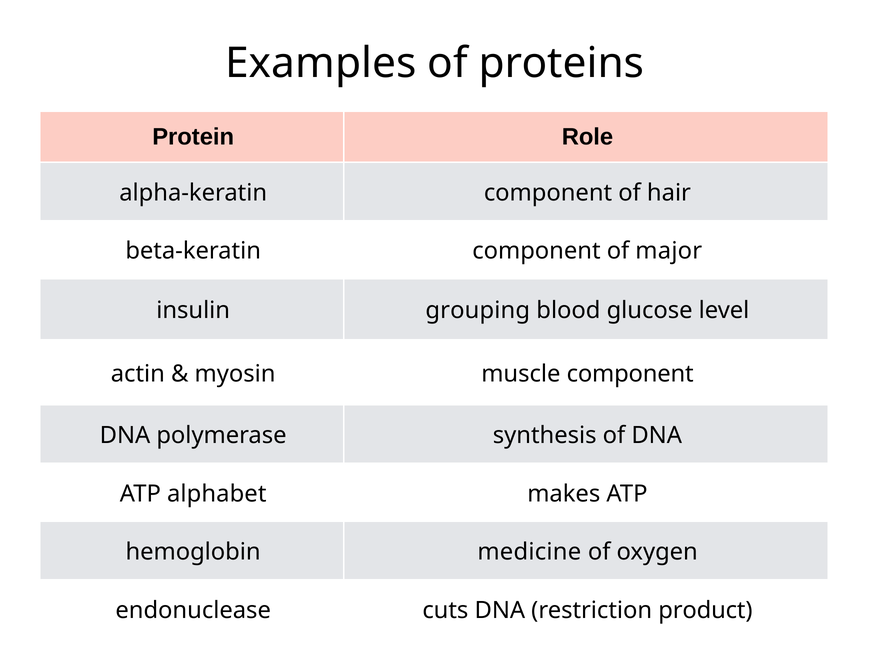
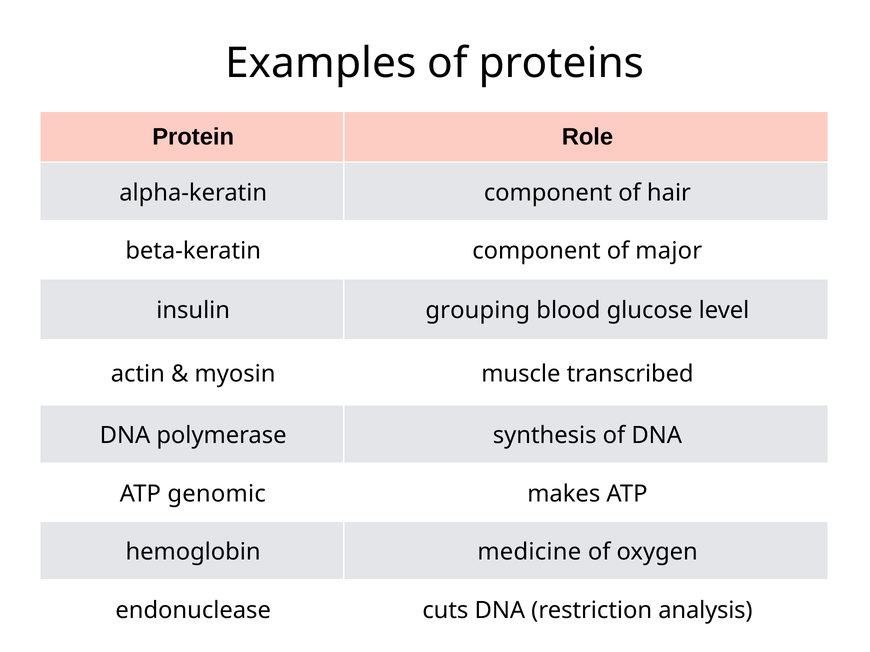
muscle component: component -> transcribed
alphabet: alphabet -> genomic
product: product -> analysis
